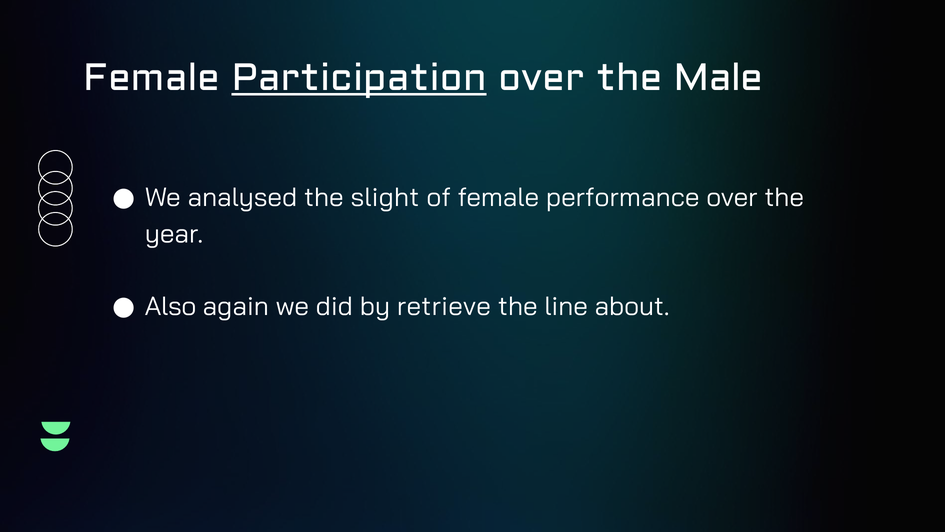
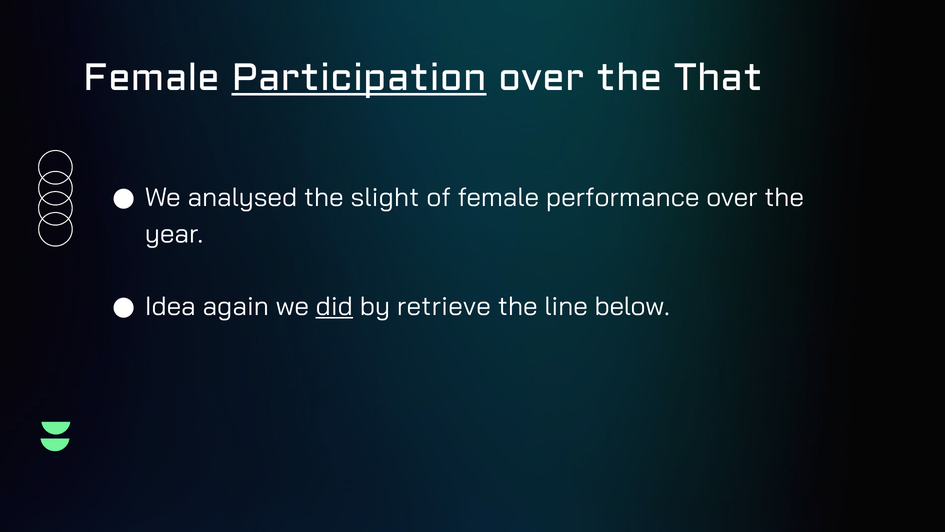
Male: Male -> That
Also: Also -> Idea
did underline: none -> present
about: about -> below
